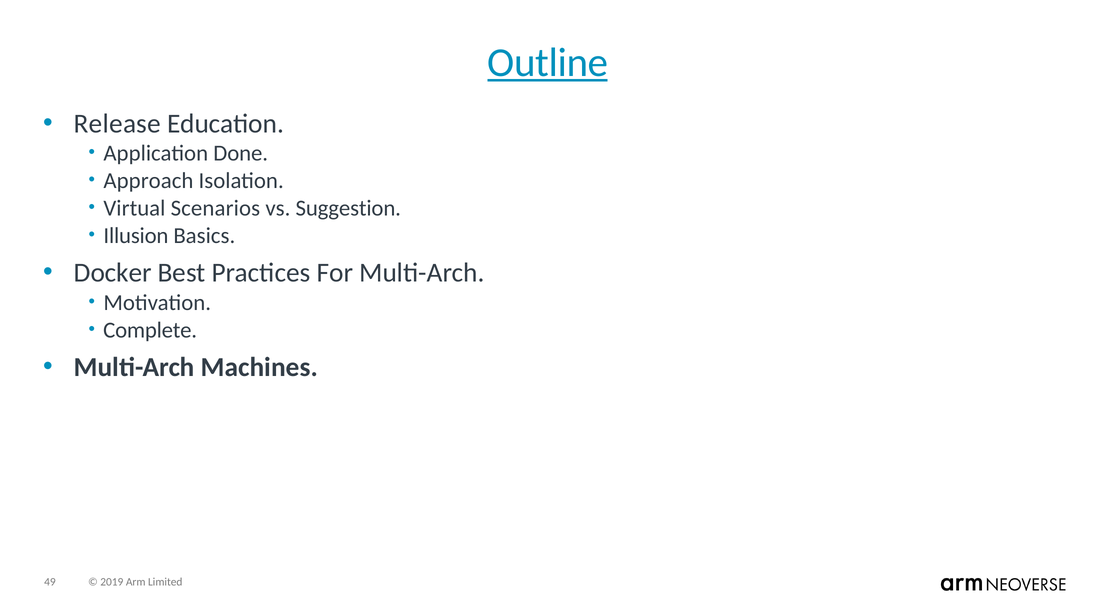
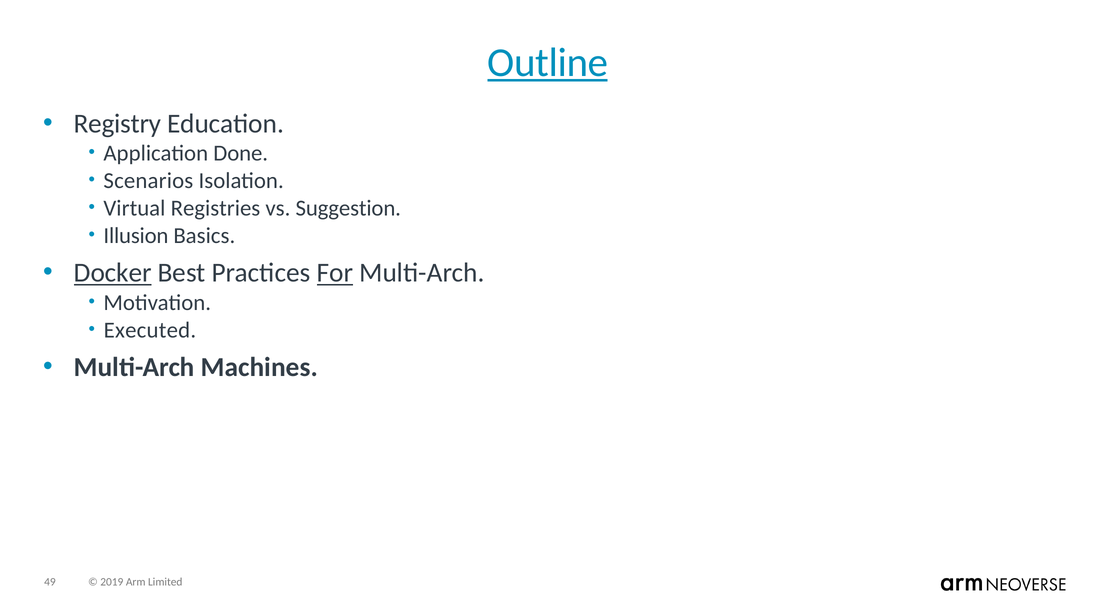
Release: Release -> Registry
Approach: Approach -> Scenarios
Scenarios: Scenarios -> Registries
Docker underline: none -> present
For underline: none -> present
Complete: Complete -> Executed
